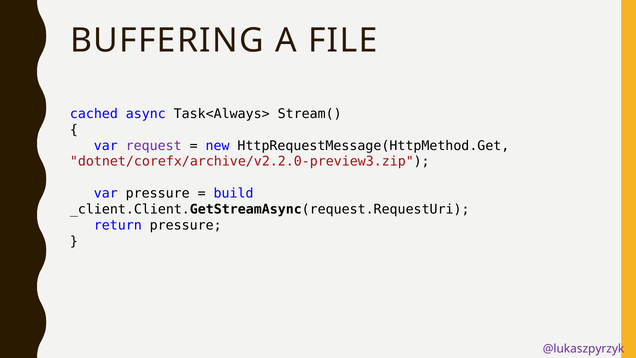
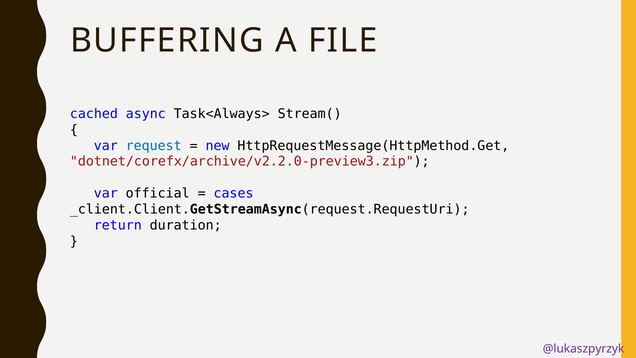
request colour: purple -> blue
var pressure: pressure -> official
build: build -> cases
return pressure: pressure -> duration
